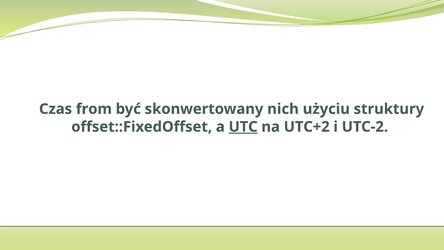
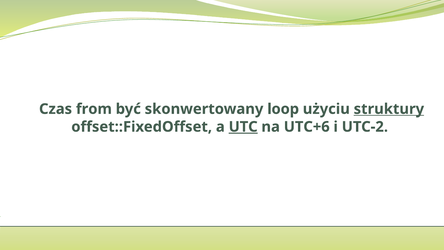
nich: nich -> loop
struktury underline: none -> present
UTC+2: UTC+2 -> UTC+6
